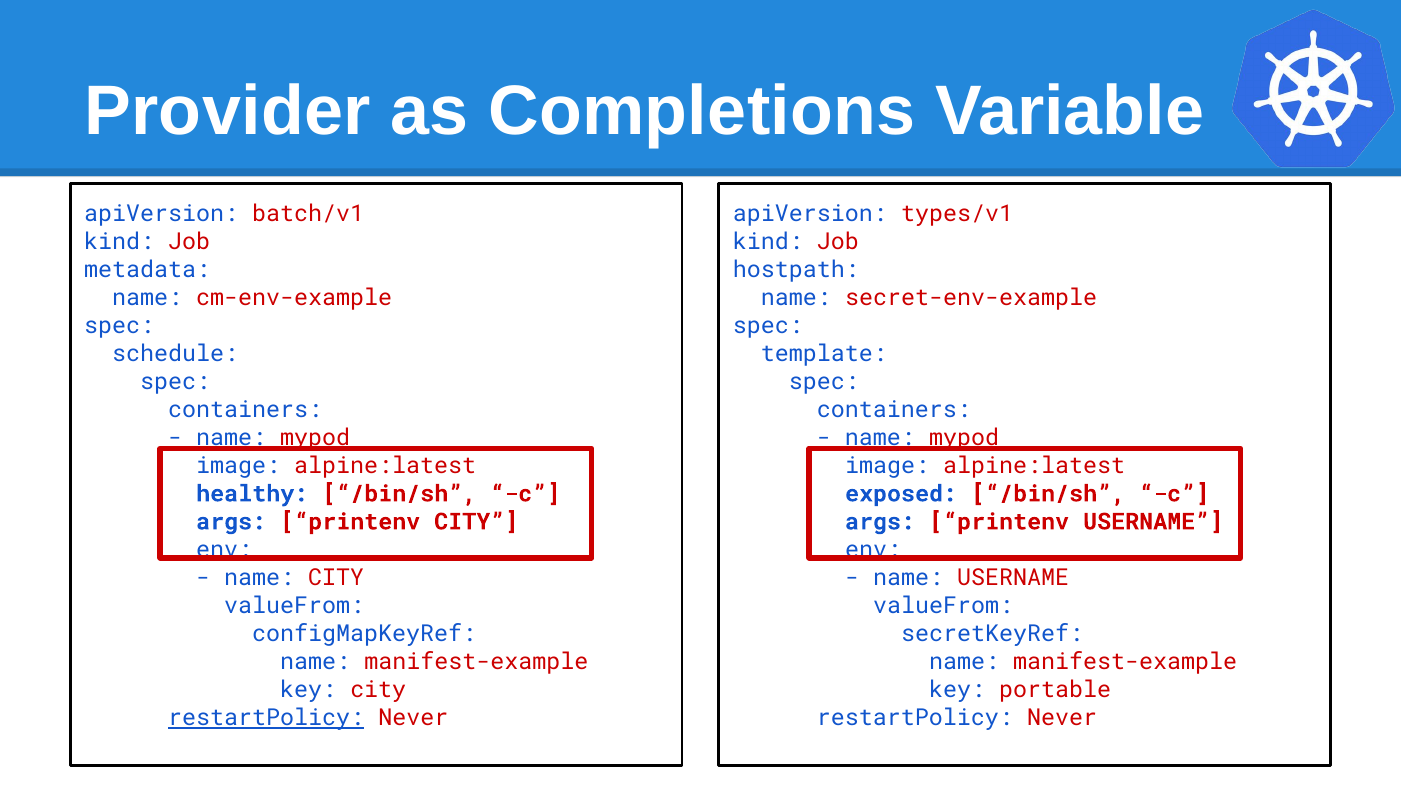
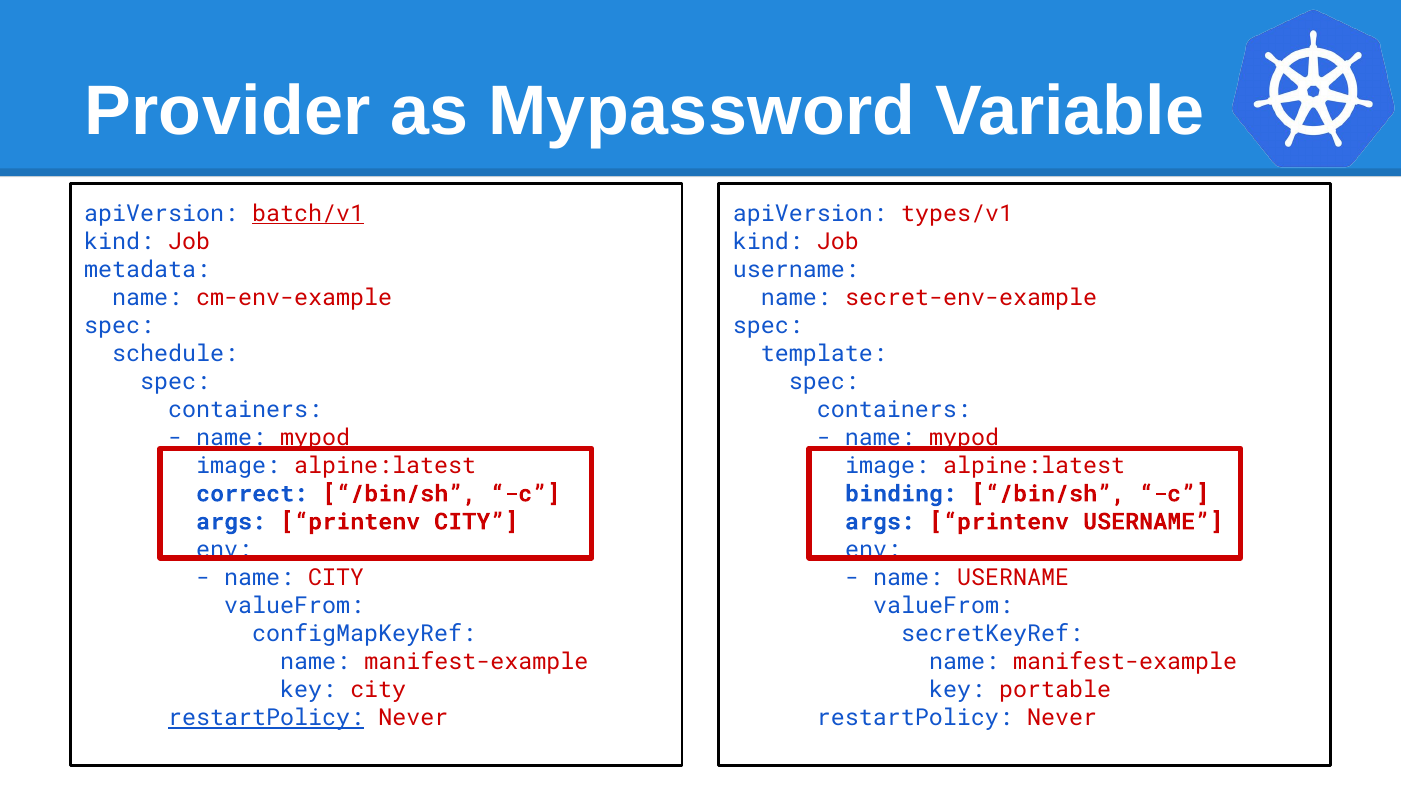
Completions: Completions -> Mypassword
batch/v1 underline: none -> present
hostpath at (796, 270): hostpath -> username
healthy: healthy -> correct
exposed: exposed -> binding
